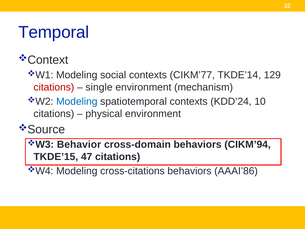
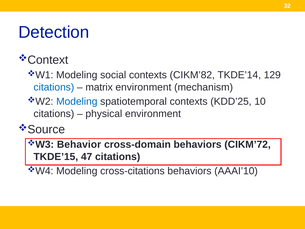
Temporal: Temporal -> Detection
CIKM’77: CIKM’77 -> CIKM’82
citations at (54, 87) colour: red -> blue
single: single -> matrix
KDD’24: KDD’24 -> KDD’25
CIKM’94: CIKM’94 -> CIKM’72
AAAI’86: AAAI’86 -> AAAI’10
